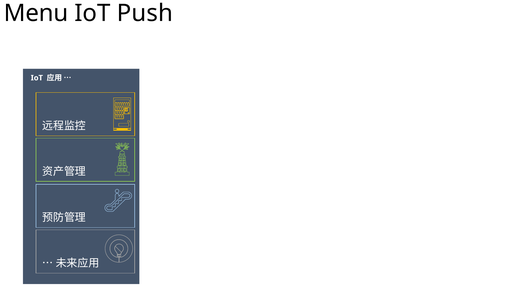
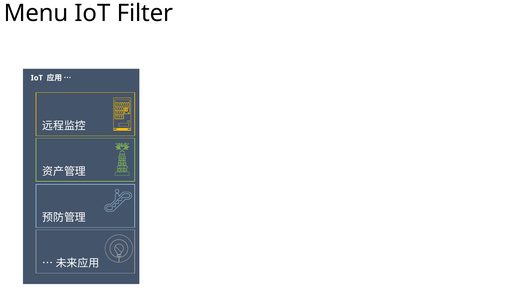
Push: Push -> Filter
